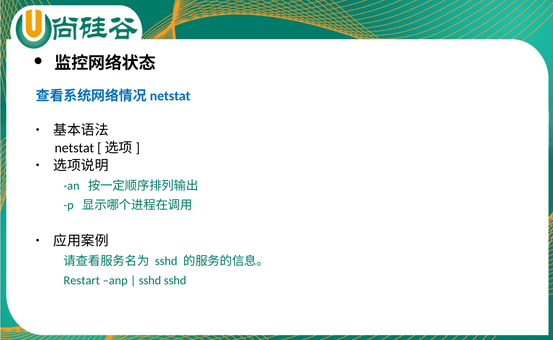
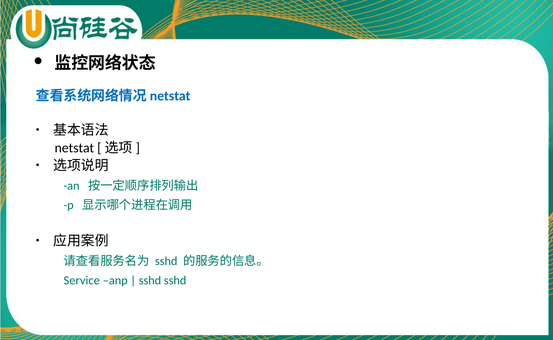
Restart: Restart -> Service
